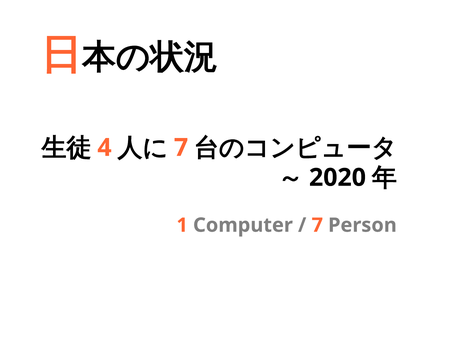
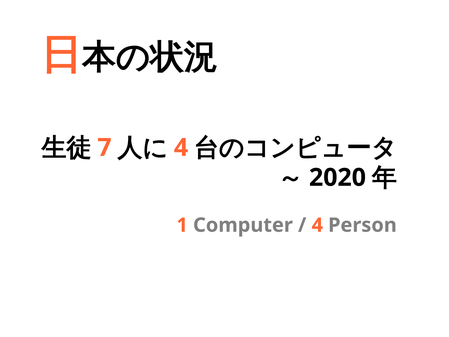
4: 4 -> 7
7 at (181, 148): 7 -> 4
7 at (317, 225): 7 -> 4
